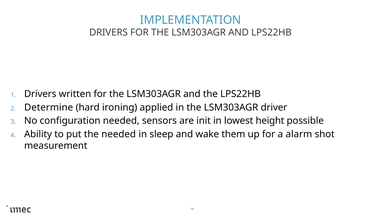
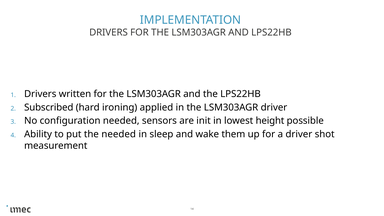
Determine: Determine -> Subscribed
a alarm: alarm -> driver
